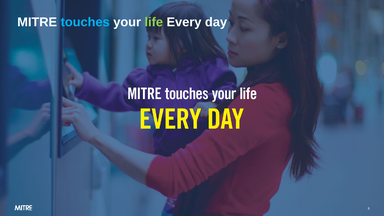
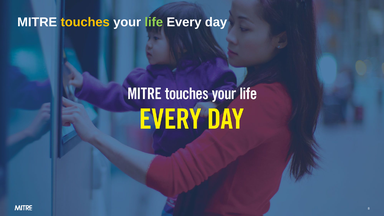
touches colour: light blue -> yellow
